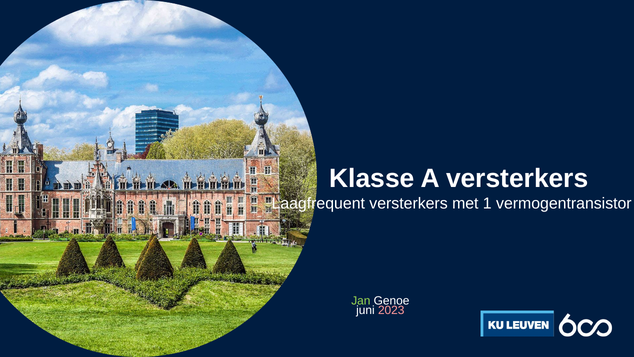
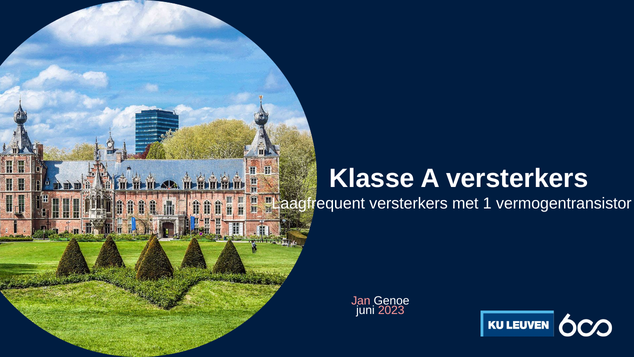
Jan colour: light green -> pink
